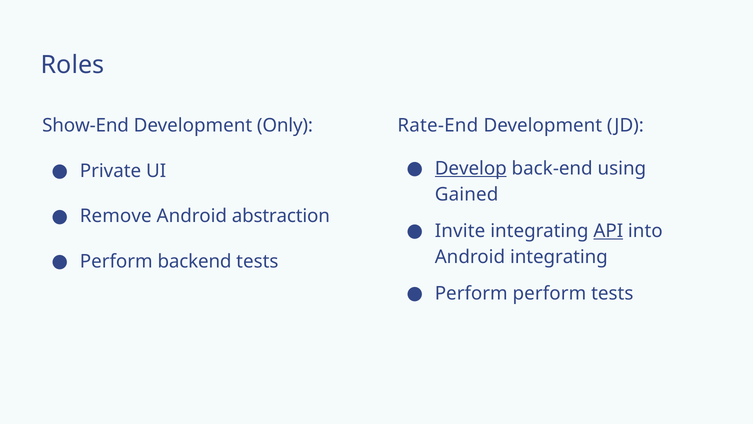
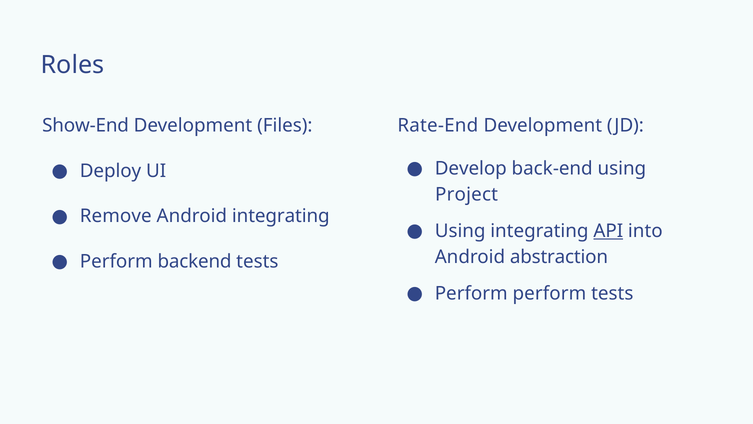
Only: Only -> Files
Develop underline: present -> none
Private: Private -> Deploy
Gained: Gained -> Project
Android abstraction: abstraction -> integrating
Invite at (460, 231): Invite -> Using
Android integrating: integrating -> abstraction
